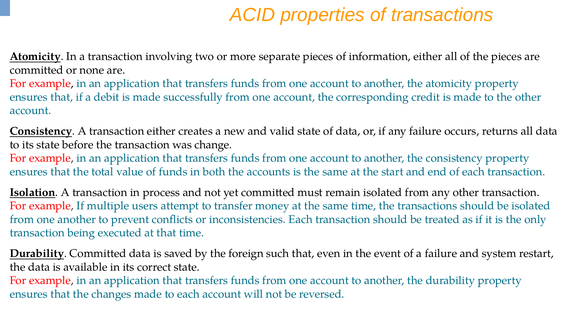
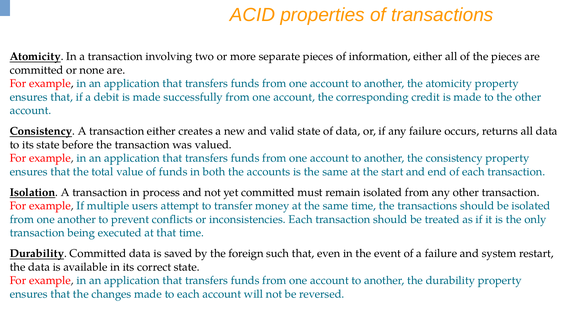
change: change -> valued
